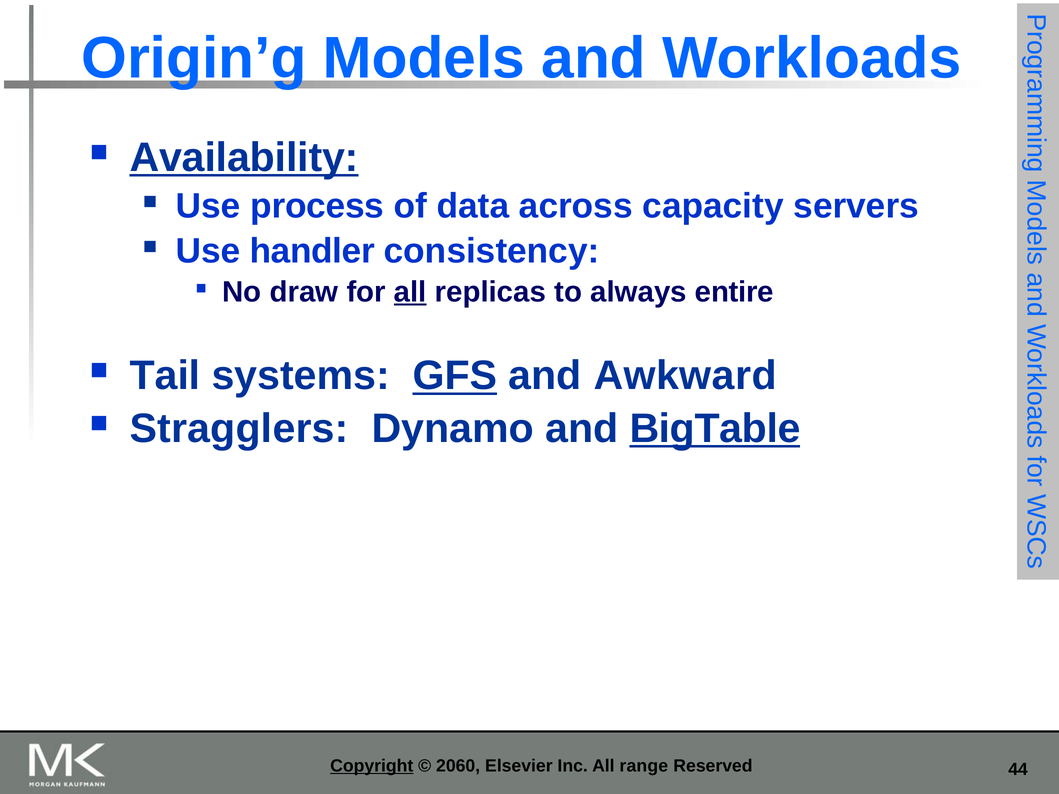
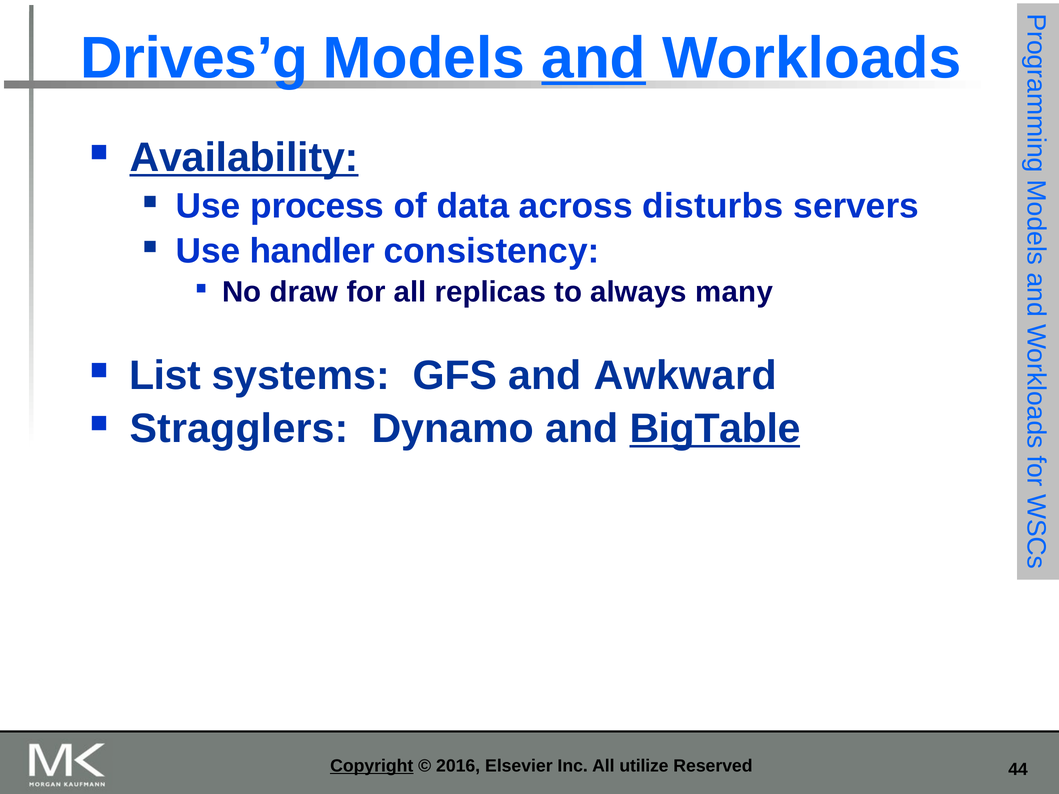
Origin’g: Origin’g -> Drives’g
and at (594, 58) underline: none -> present
capacity: capacity -> disturbs
all at (410, 292) underline: present -> none
entire: entire -> many
Tail: Tail -> List
GFS underline: present -> none
2060: 2060 -> 2016
range: range -> utilize
